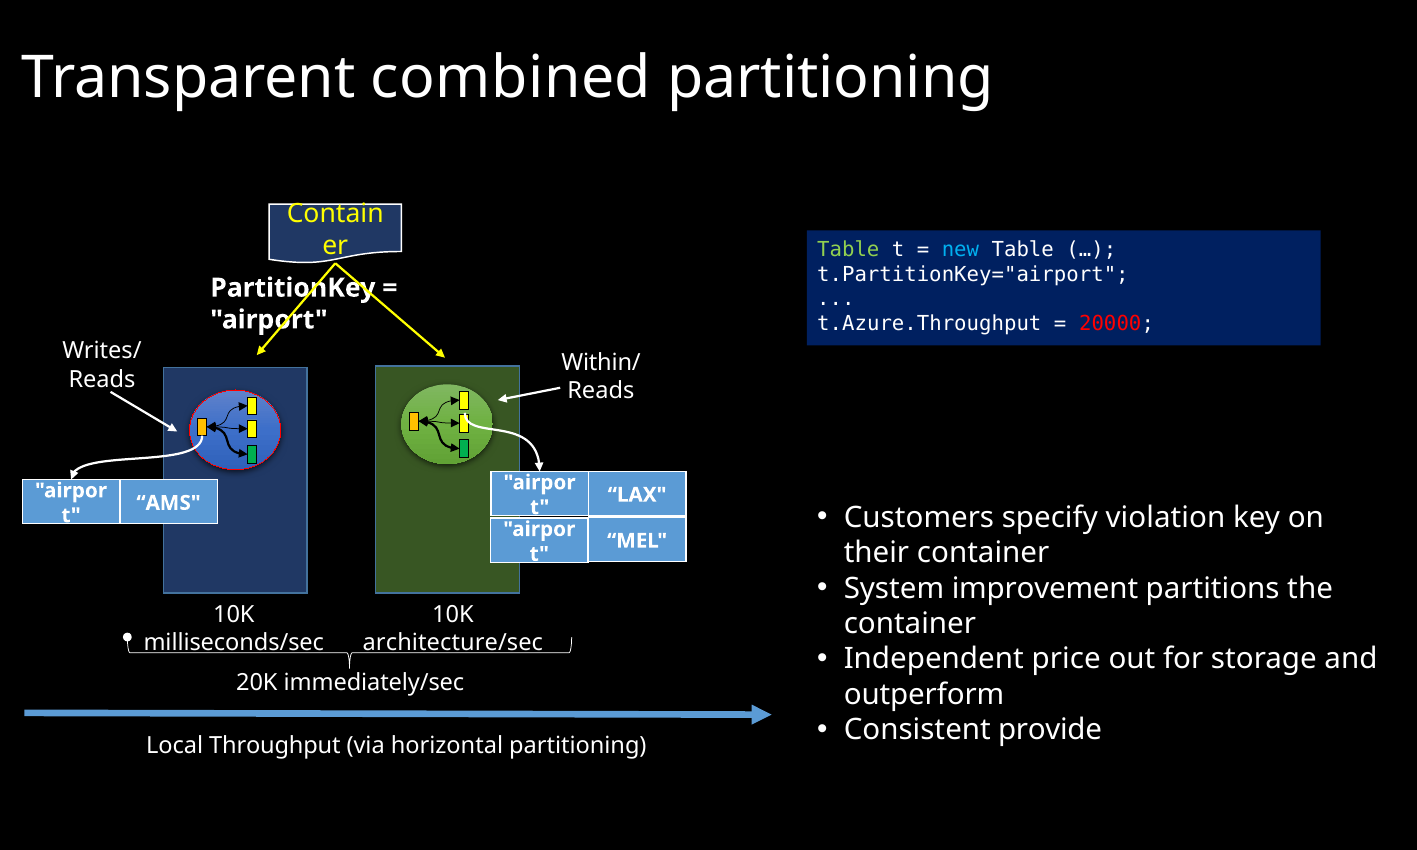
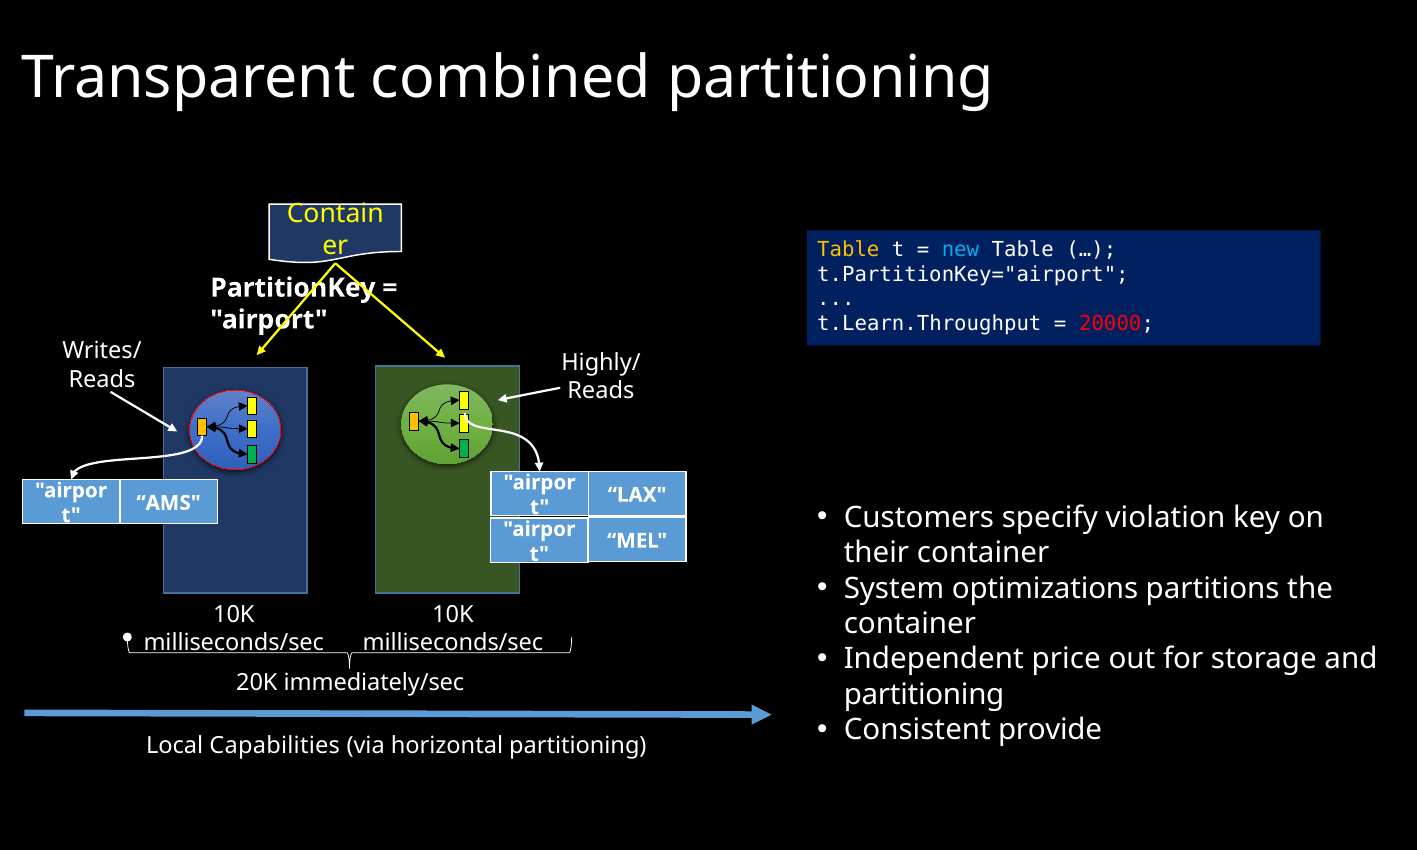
Table at (848, 250) colour: light green -> yellow
t.Azure.Throughput: t.Azure.Throughput -> t.Learn.Throughput
Within/: Within/ -> Highly/
improvement: improvement -> optimizations
architecture/sec at (453, 643): architecture/sec -> milliseconds/sec
outperform at (924, 695): outperform -> partitioning
Throughput: Throughput -> Capabilities
